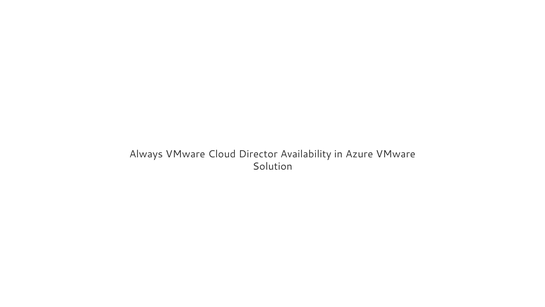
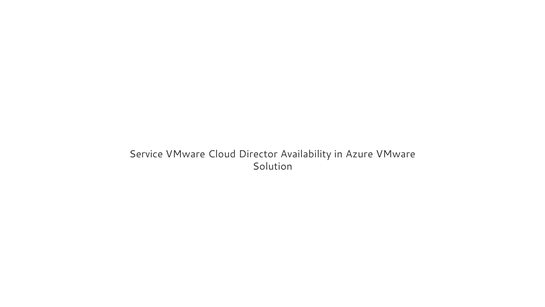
Always: Always -> Service
